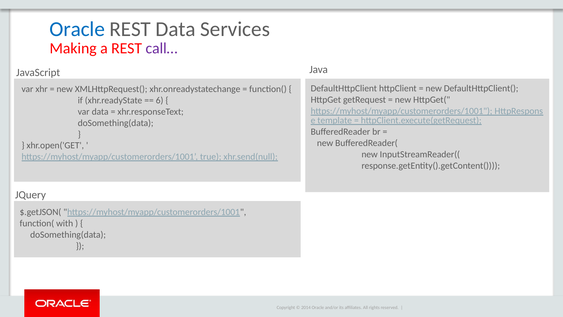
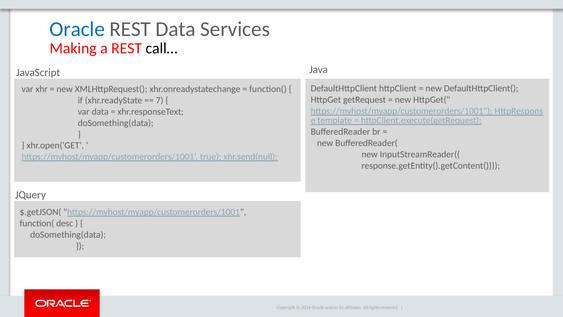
call… colour: purple -> black
6: 6 -> 7
with: with -> desc
